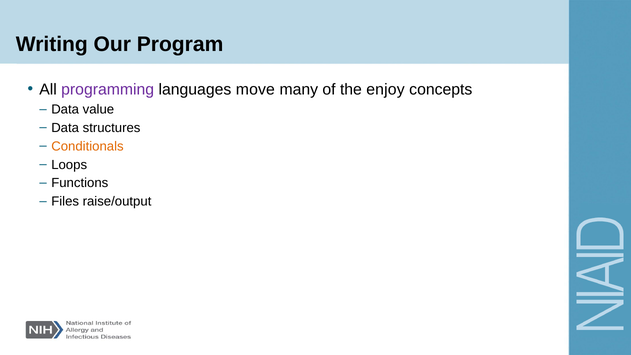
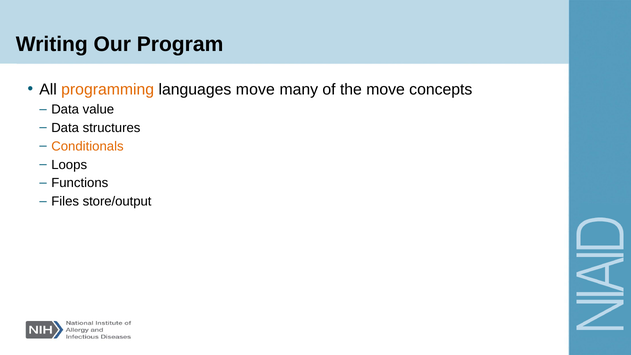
programming colour: purple -> orange
the enjoy: enjoy -> move
raise/output: raise/output -> store/output
